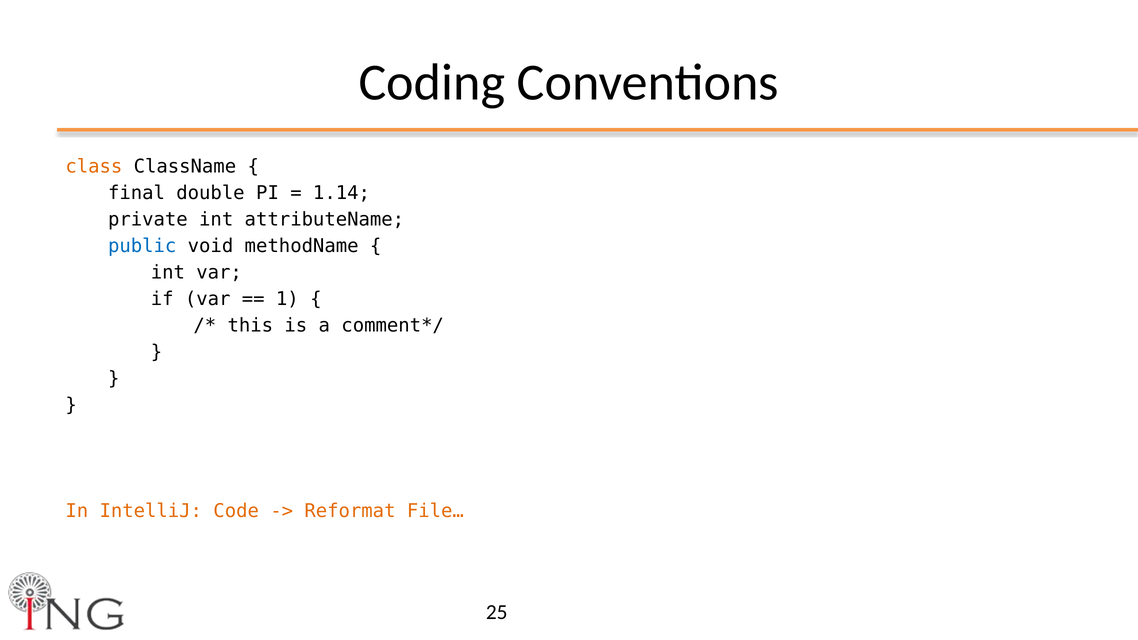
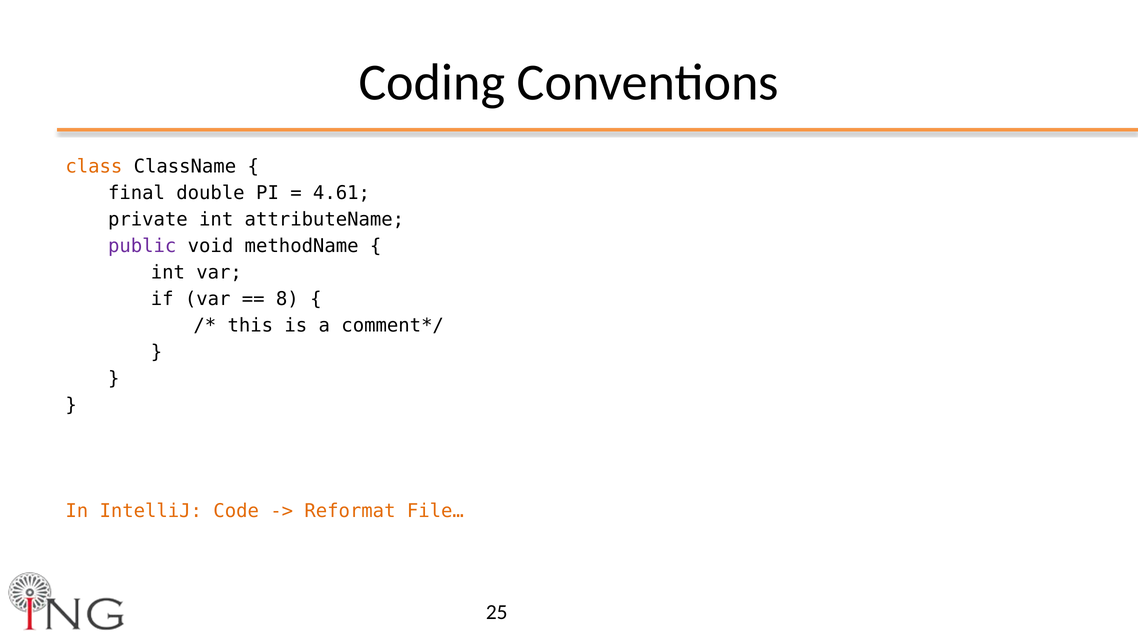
1.14: 1.14 -> 4.61
public colour: blue -> purple
1: 1 -> 8
